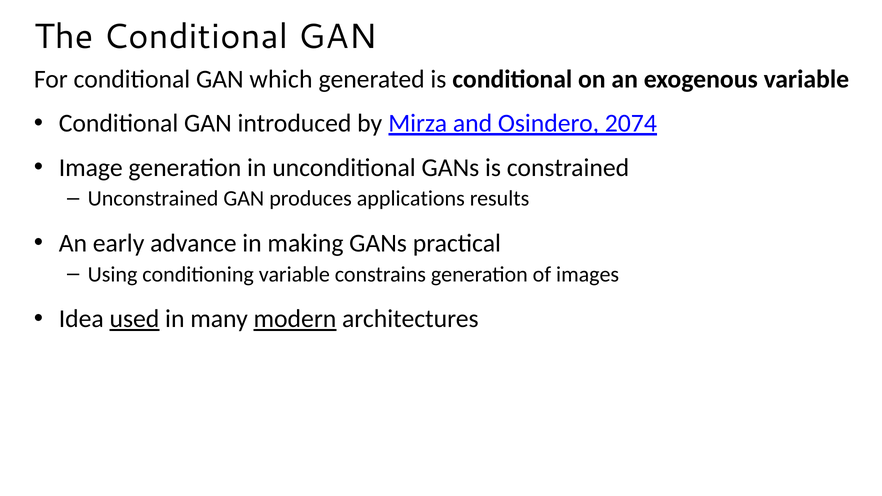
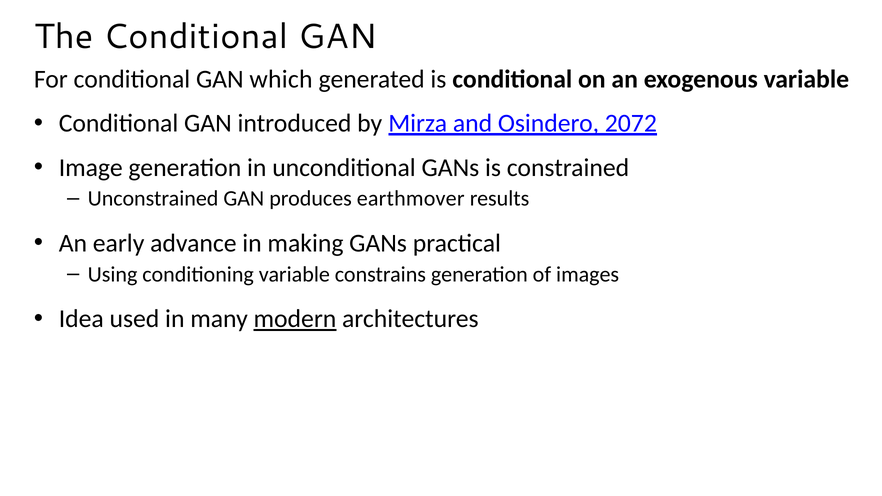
2074: 2074 -> 2072
applications: applications -> earthmover
used underline: present -> none
